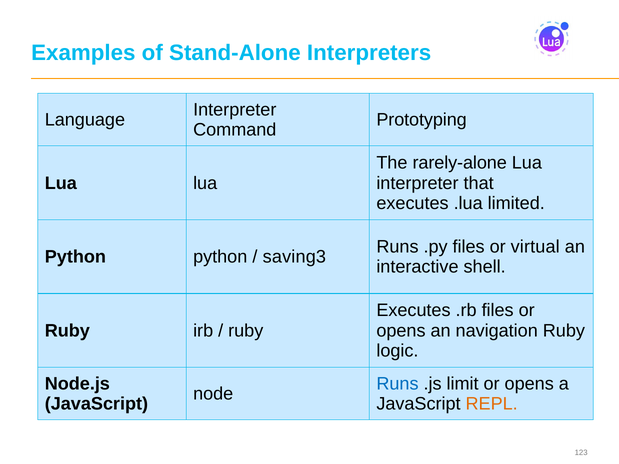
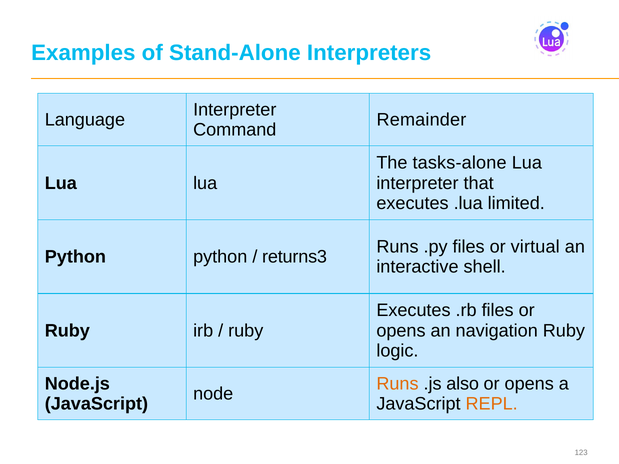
Prototyping: Prototyping -> Remainder
rarely-alone: rarely-alone -> tasks-alone
saving3: saving3 -> returns3
Runs at (397, 384) colour: blue -> orange
limit: limit -> also
